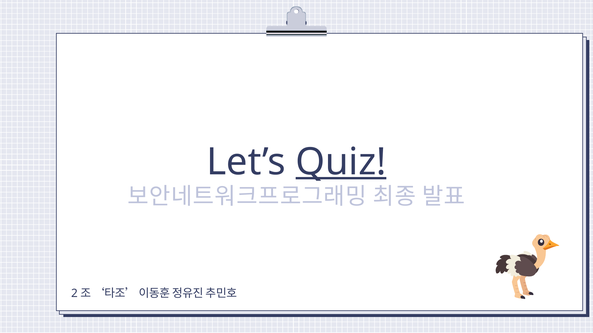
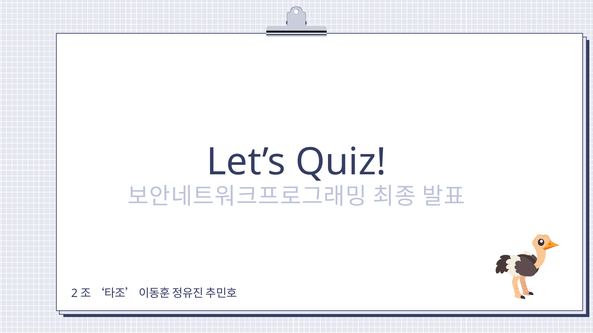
Quiz underline: present -> none
